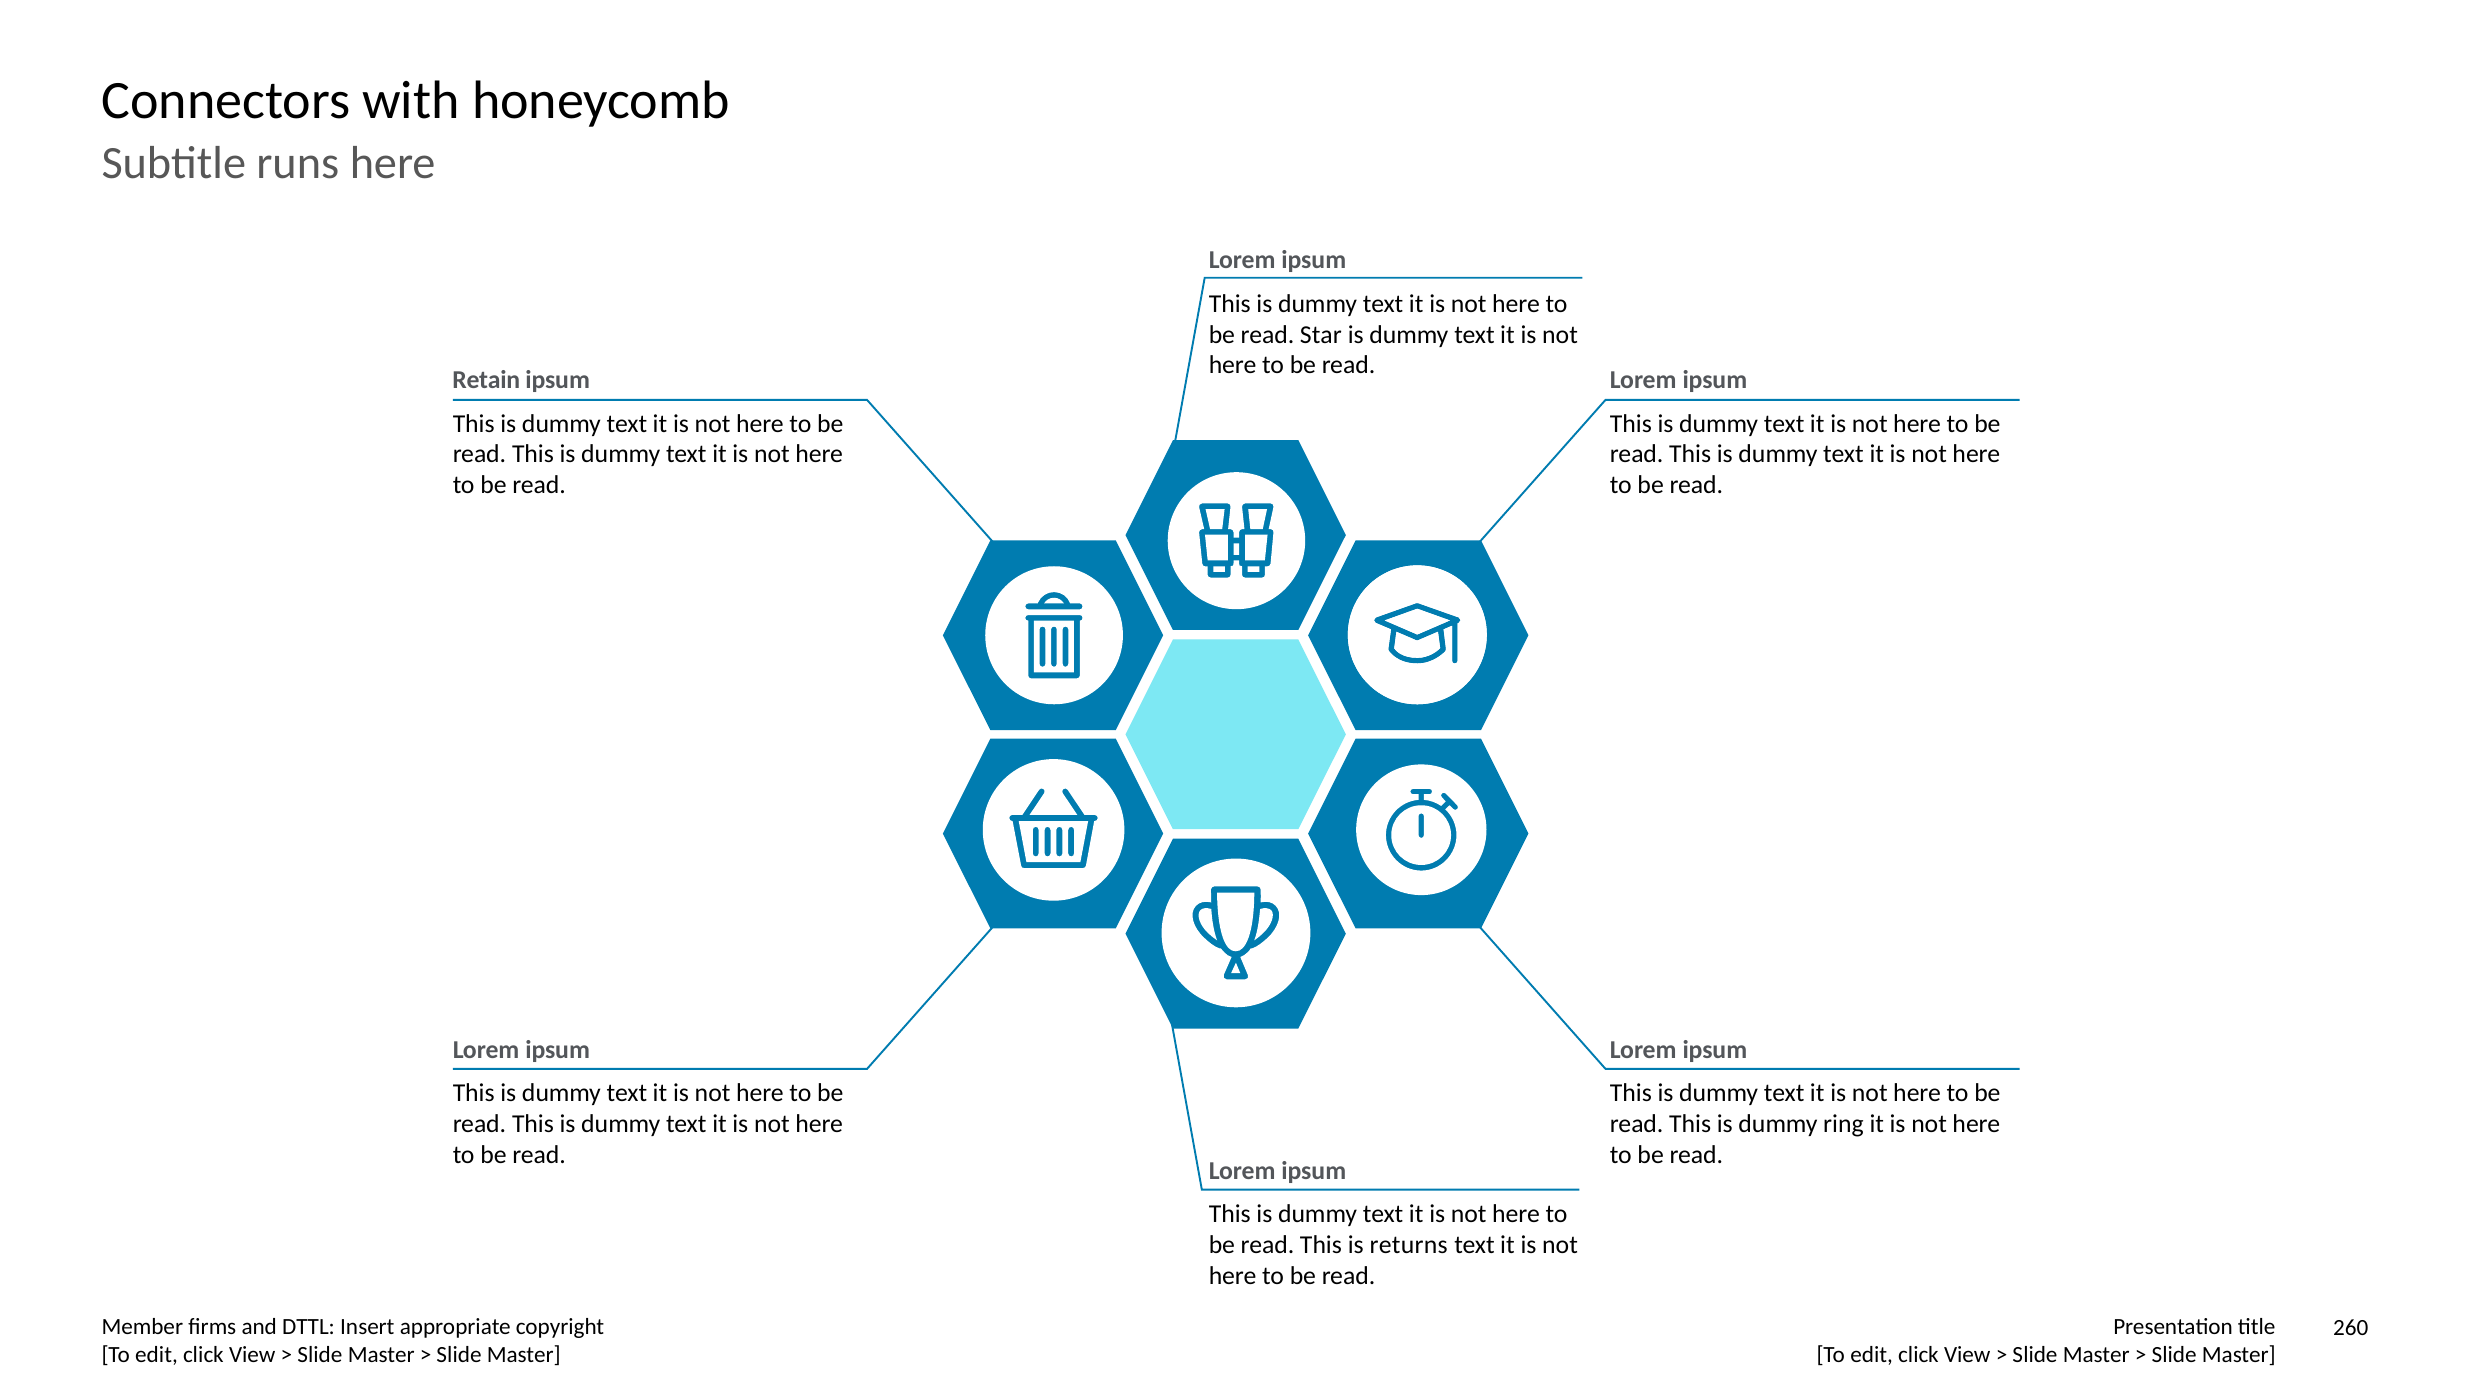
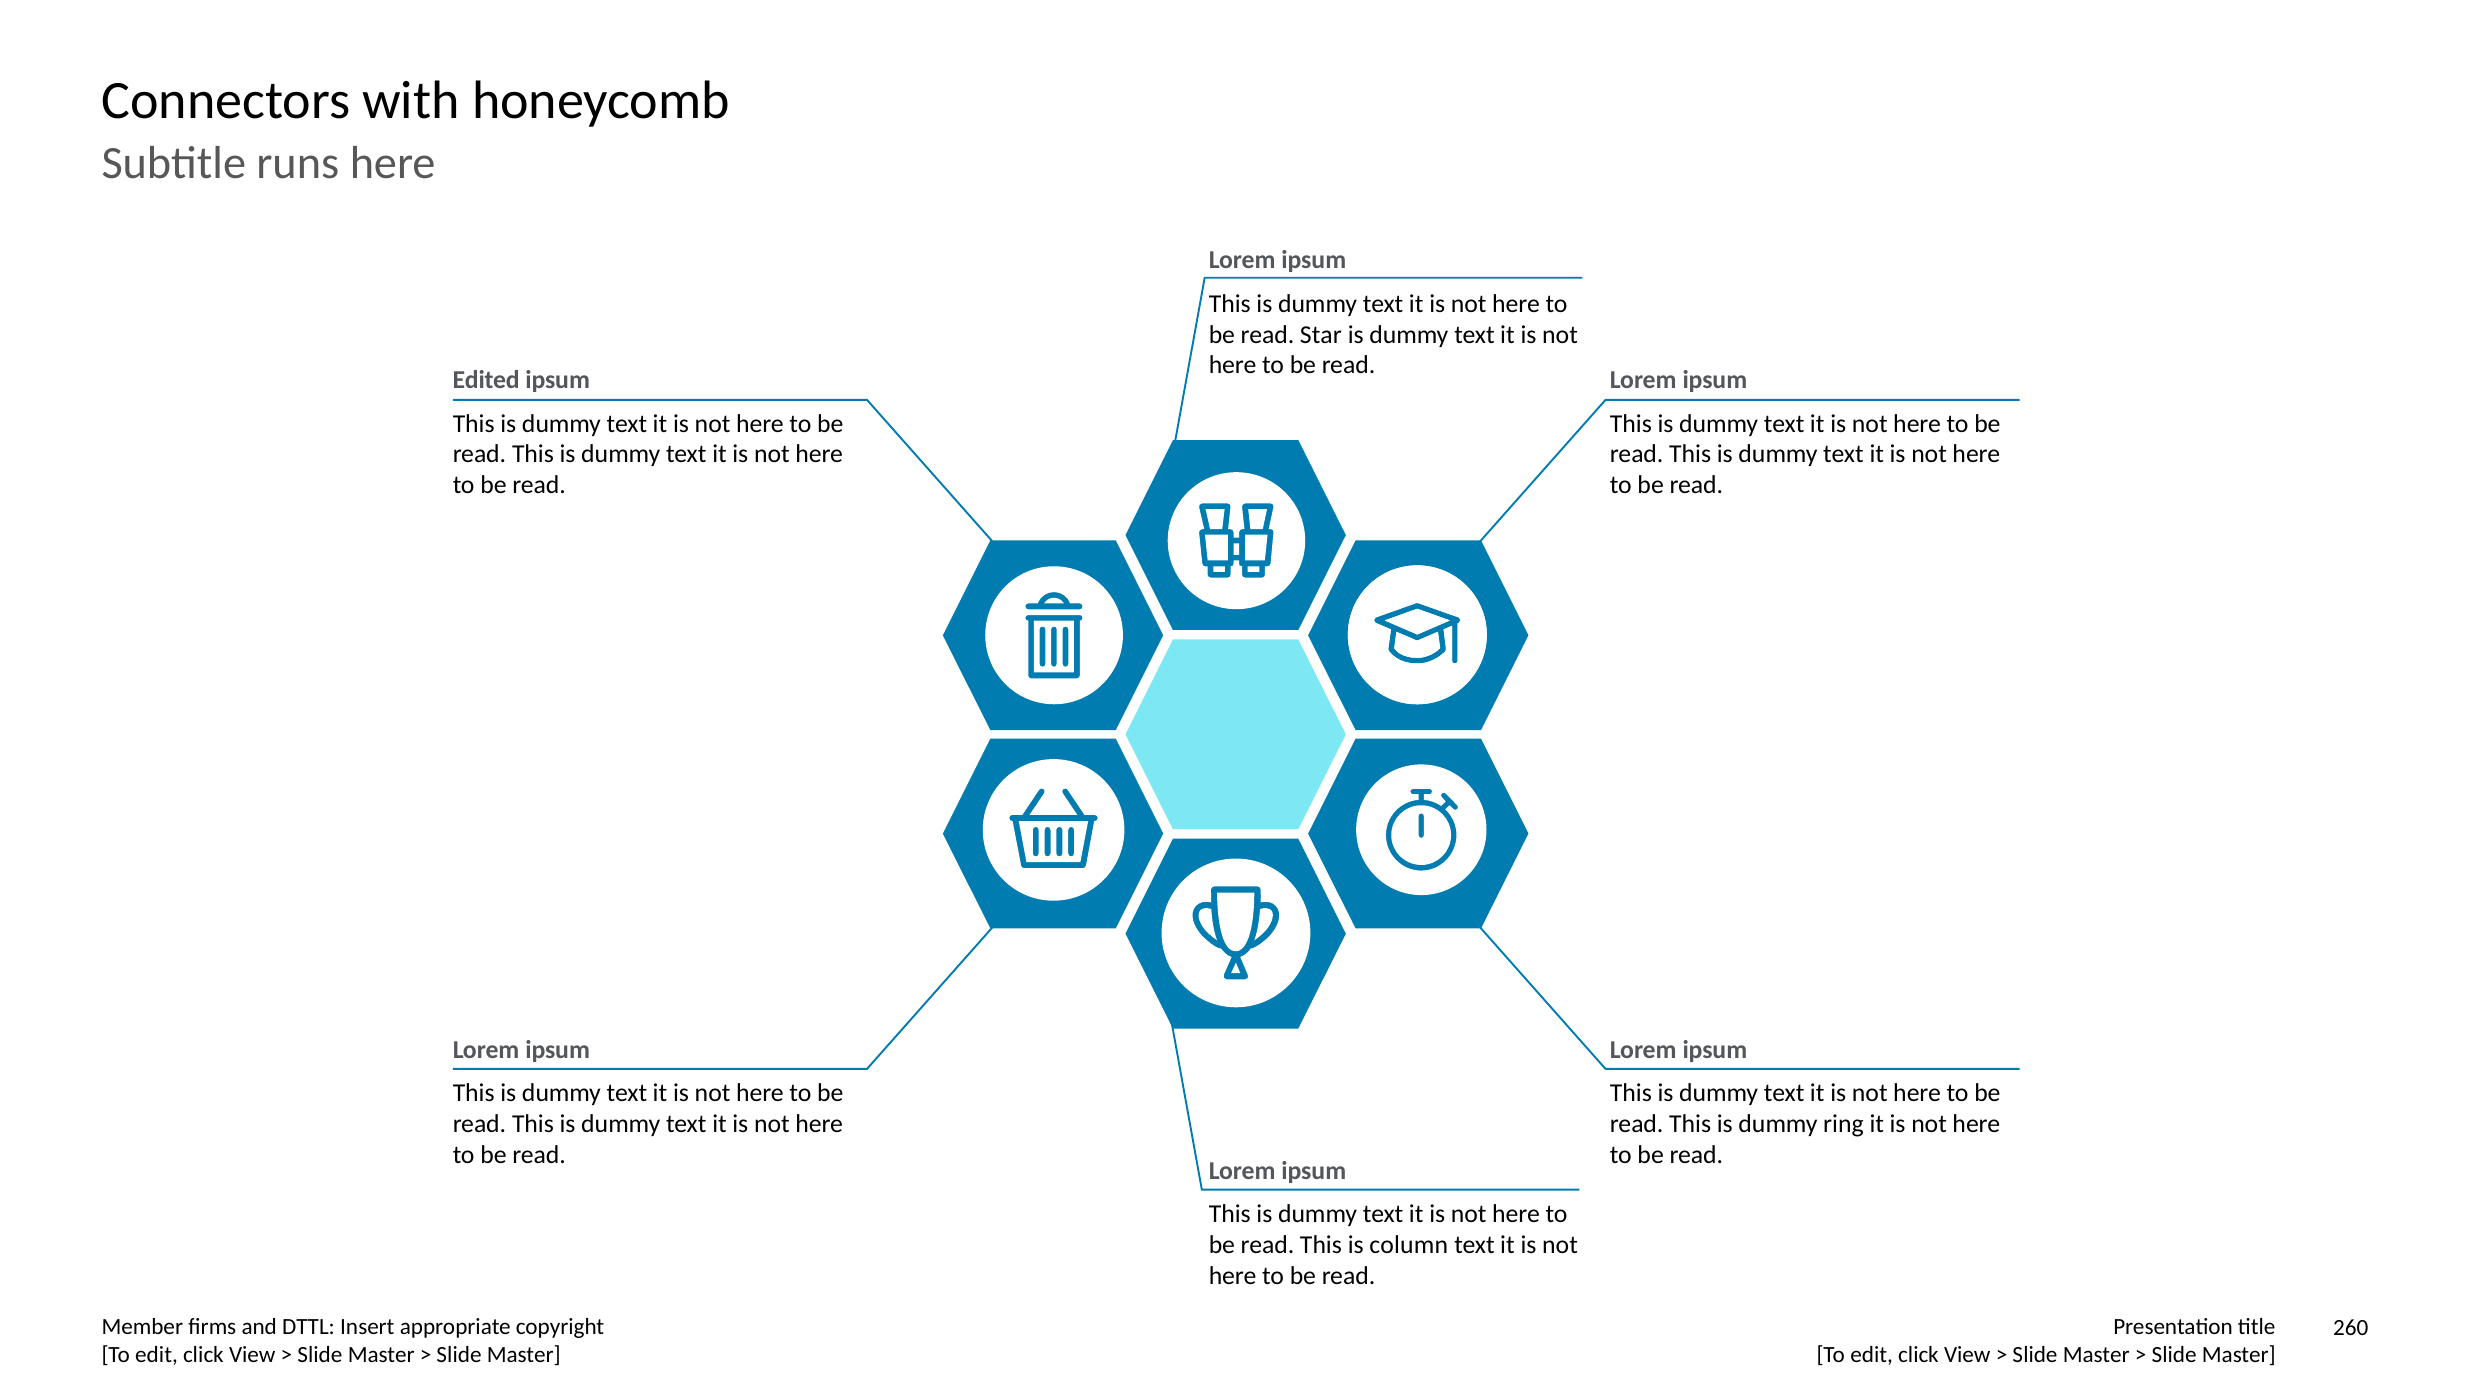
Retain: Retain -> Edited
returns: returns -> column
